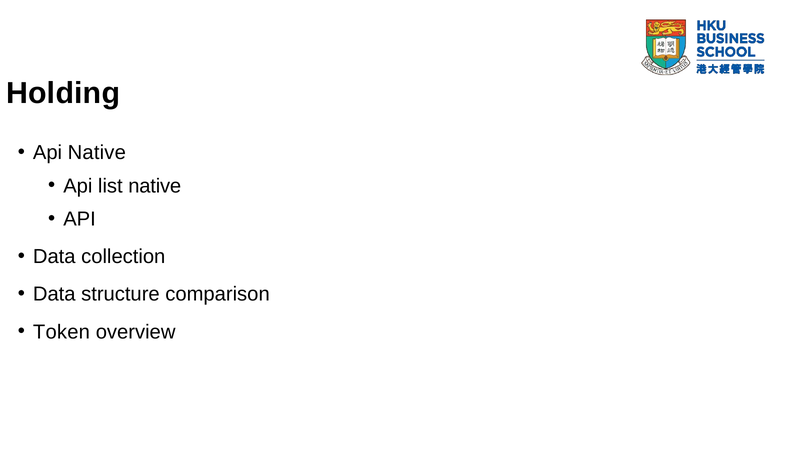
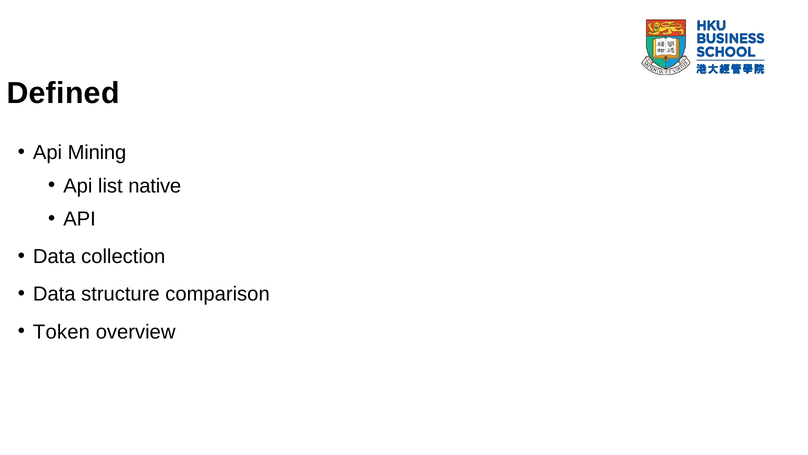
Holding: Holding -> Defined
Api Native: Native -> Mining
